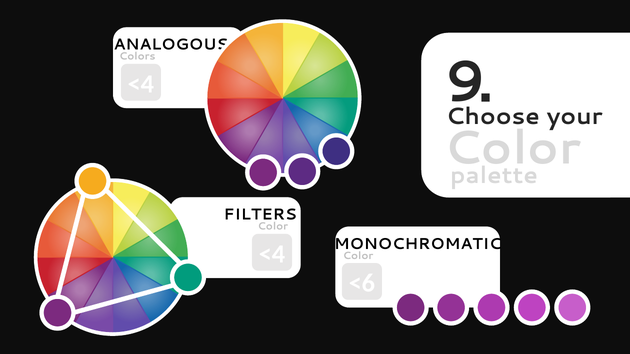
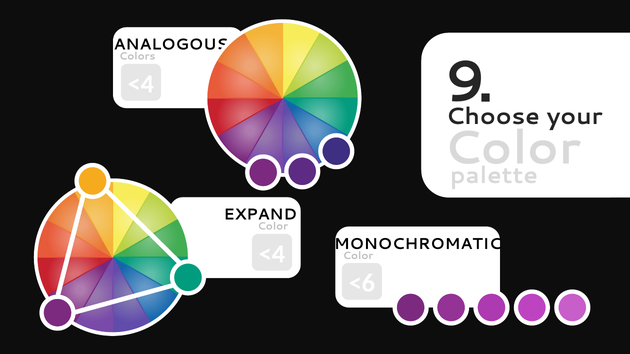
FILTERS: FILTERS -> EXPAND
